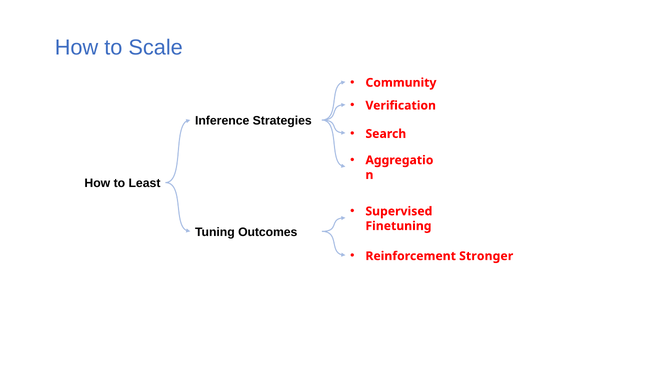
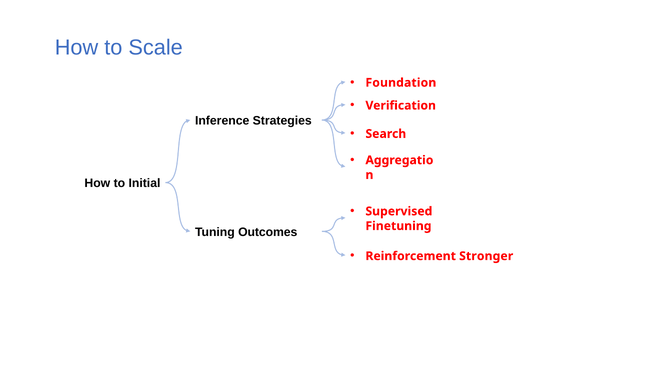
Community: Community -> Foundation
Least: Least -> Initial
